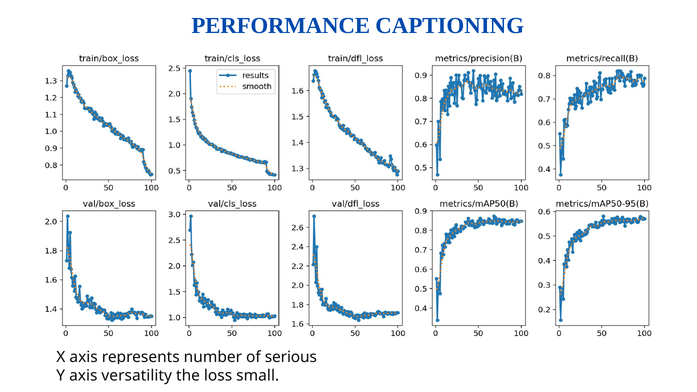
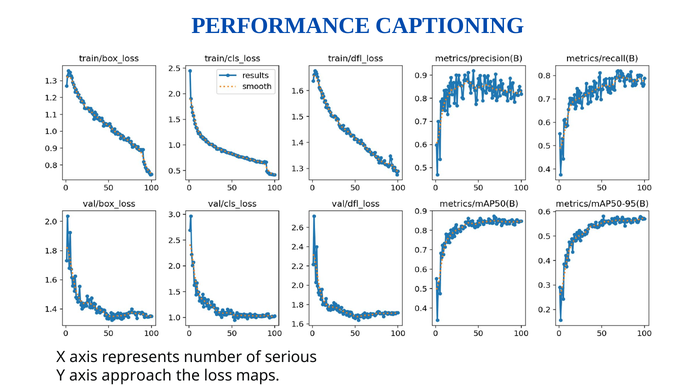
versatility: versatility -> approach
small: small -> maps
